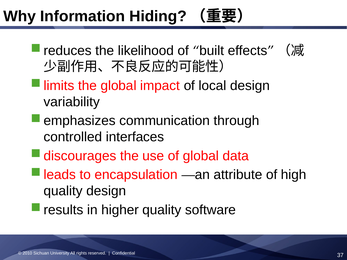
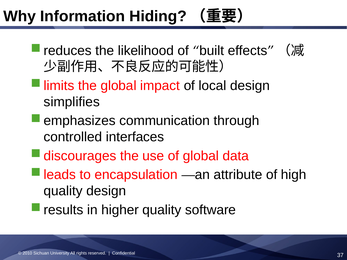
variability: variability -> simplifies
